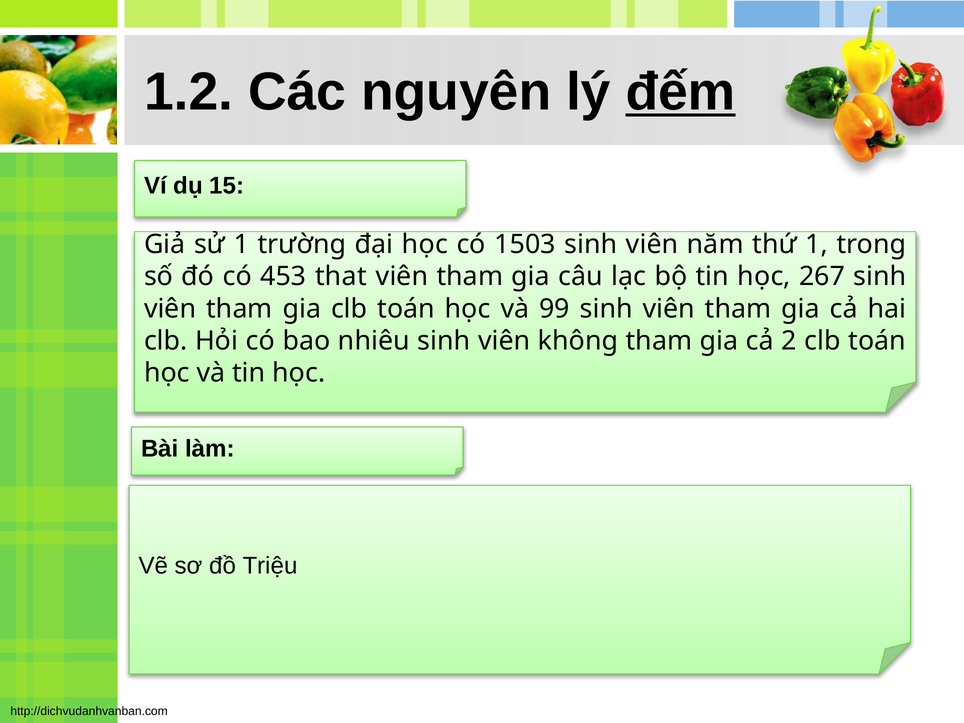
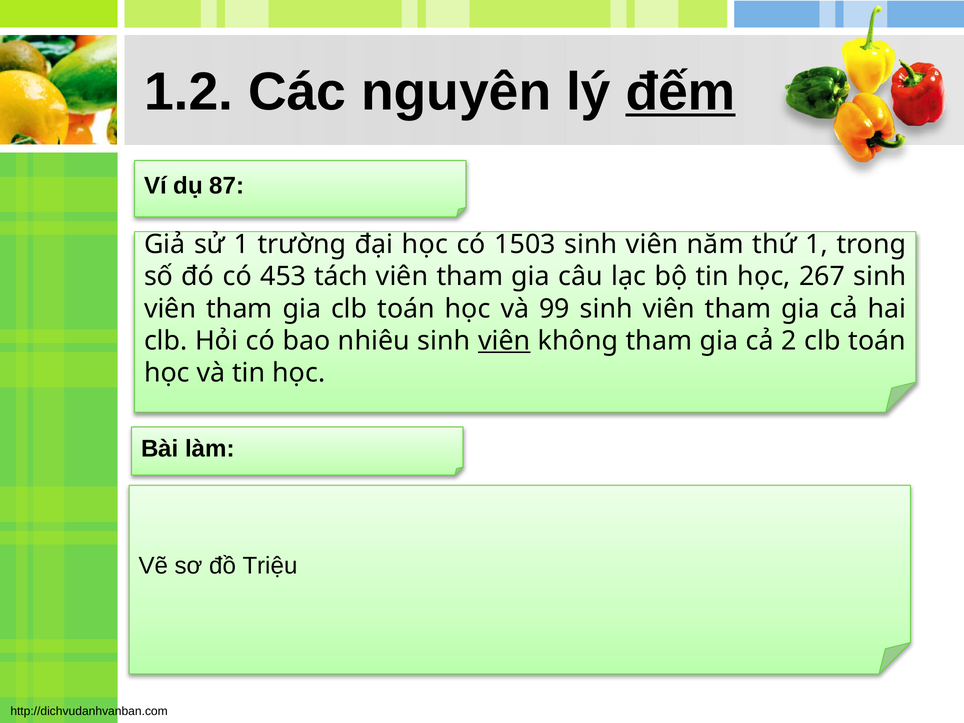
15: 15 -> 87
that: that -> tách
viên at (504, 341) underline: none -> present
